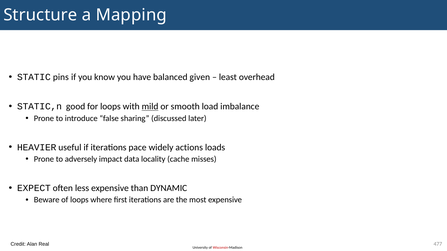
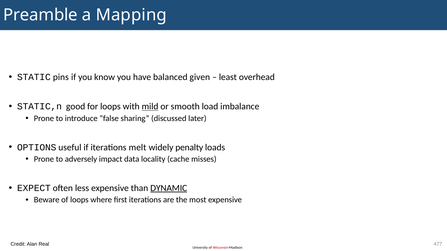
Structure: Structure -> Preamble
HEAVIER: HEAVIER -> OPTIONS
pace: pace -> melt
actions: actions -> penalty
DYNAMIC underline: none -> present
